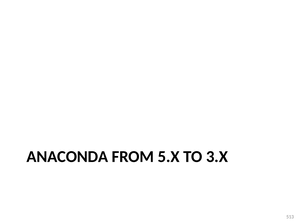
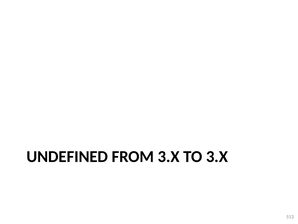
ANACONDA: ANACONDA -> UNDEFINED
FROM 5.X: 5.X -> 3.X
